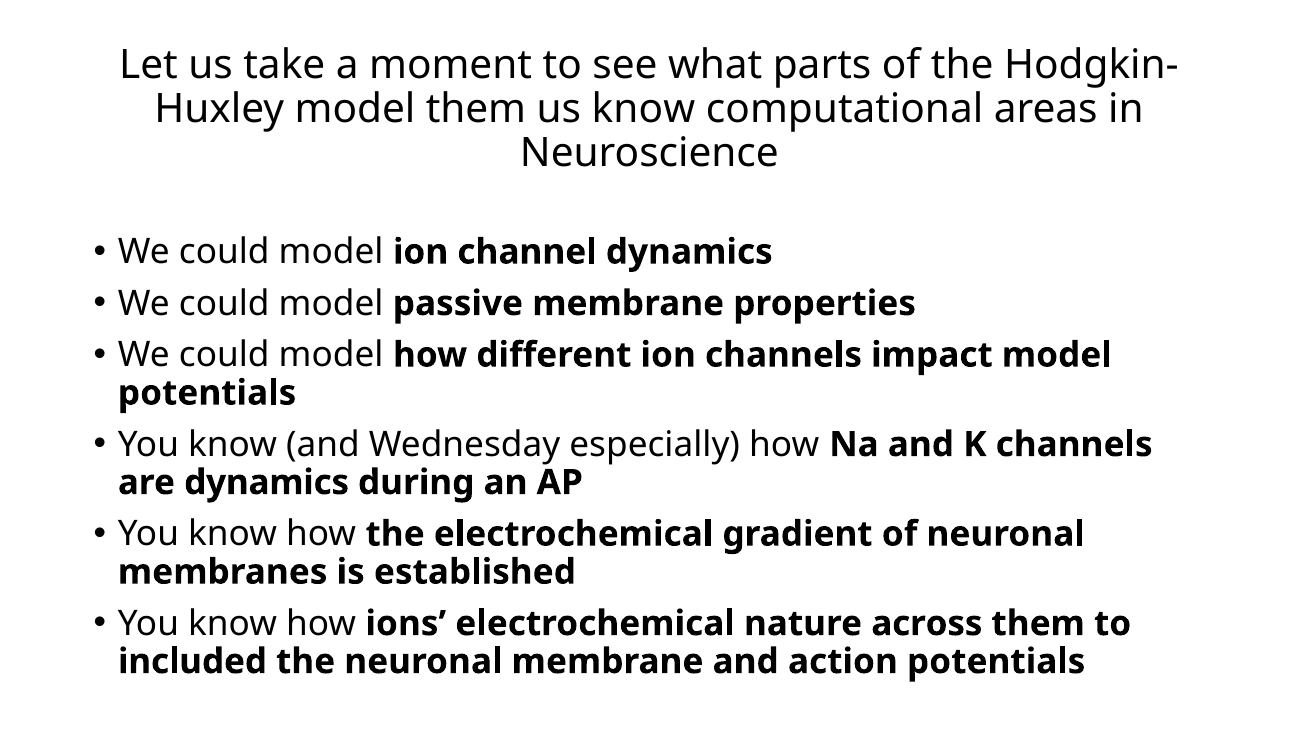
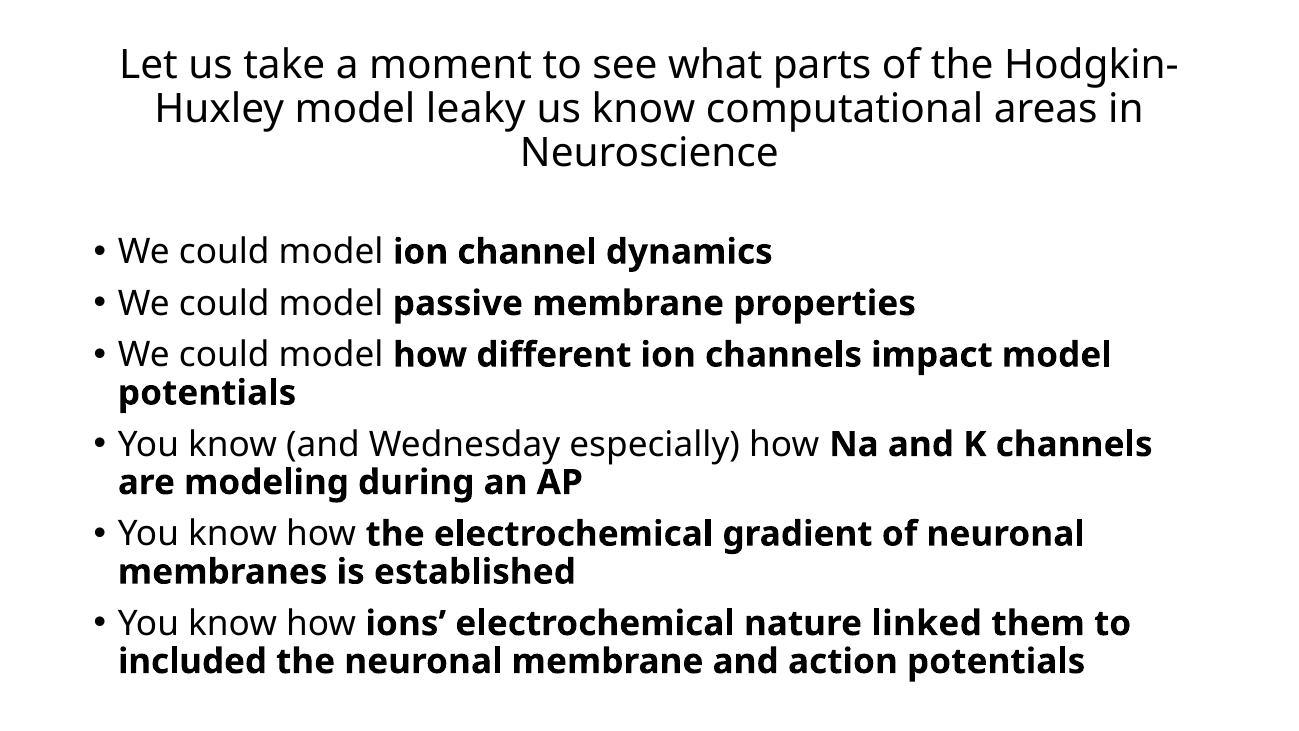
model them: them -> leaky
are dynamics: dynamics -> modeling
across: across -> linked
